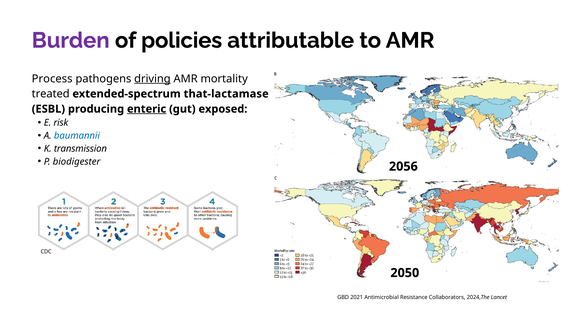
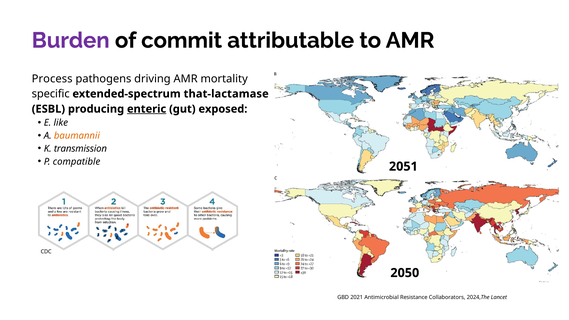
policies: policies -> commit
driving underline: present -> none
treated: treated -> specific
risk: risk -> like
baumannii colour: blue -> orange
biodigester: biodigester -> compatible
2056: 2056 -> 2051
